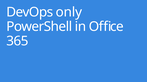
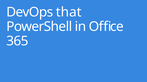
only: only -> that
